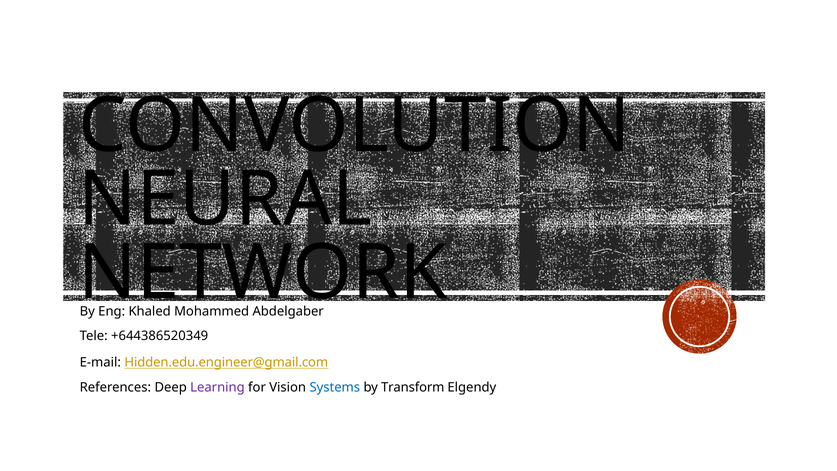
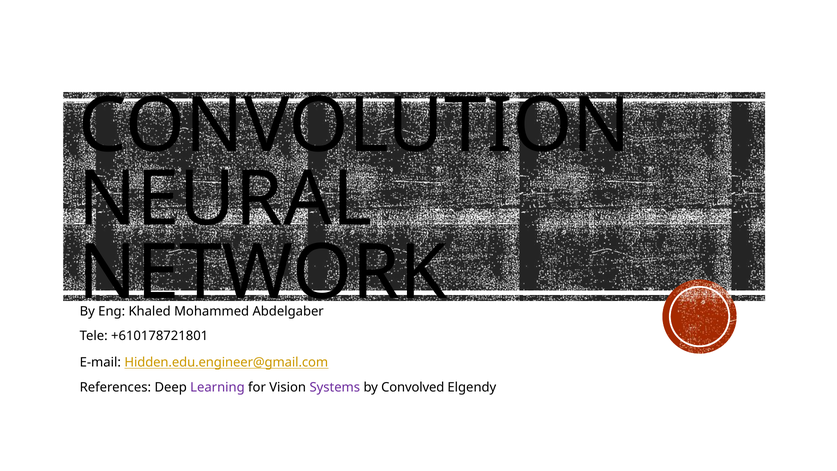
+644386520349: +644386520349 -> +610178721801
Systems colour: blue -> purple
Transform: Transform -> Convolved
